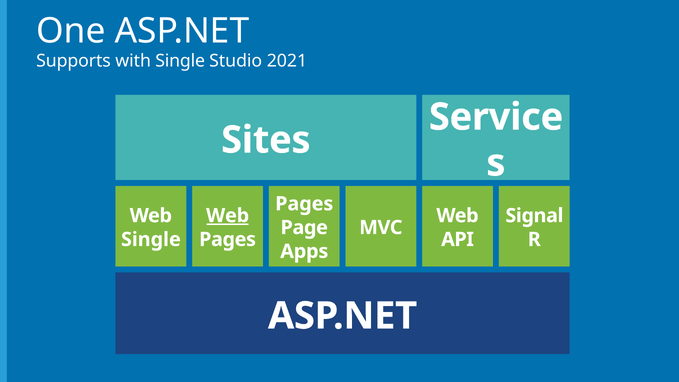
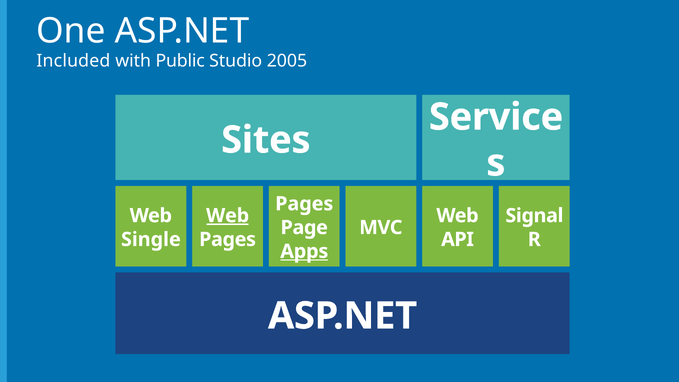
Supports: Supports -> Included
with Single: Single -> Public
2021: 2021 -> 2005
Apps underline: none -> present
